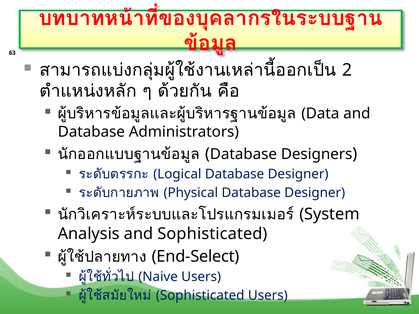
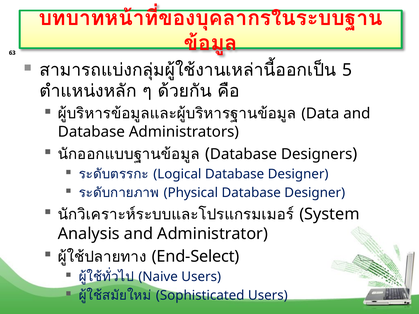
2: 2 -> 5
and Sophisticated: Sophisticated -> Administrator
